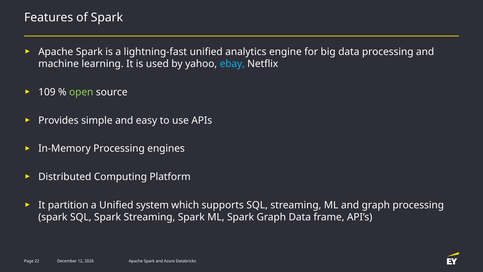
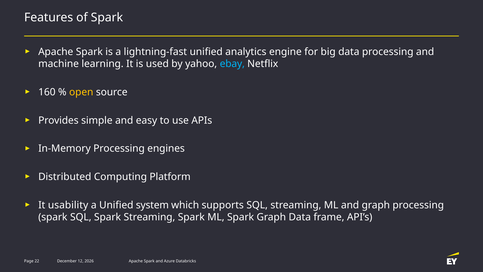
109: 109 -> 160
open colour: light green -> yellow
partition: partition -> usability
